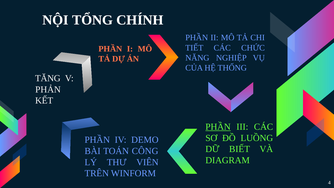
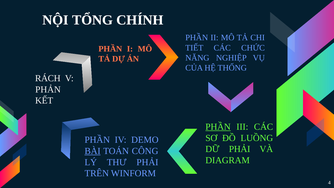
TĂNG: TĂNG -> RÁCH
DỮ BIẾT: BIẾT -> PHẢI
BÀI underline: none -> present
THƯ VIÊN: VIÊN -> PHẢI
